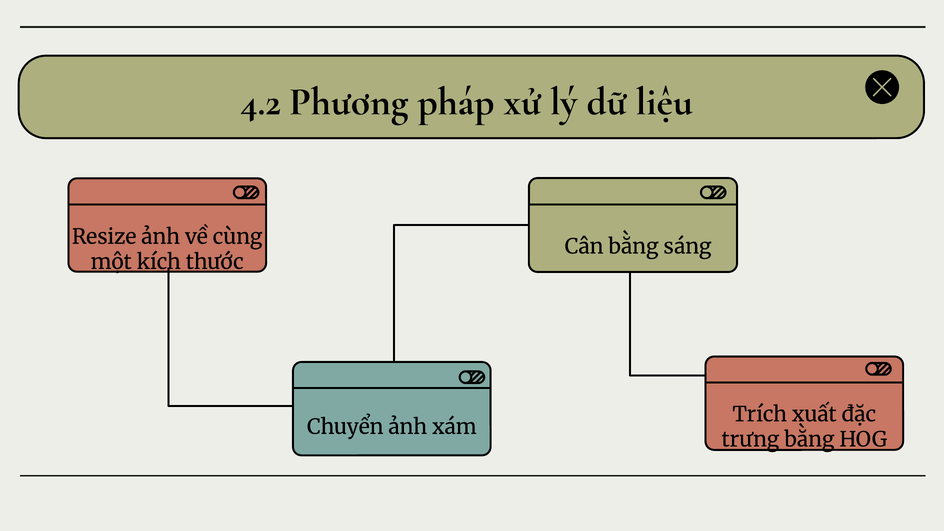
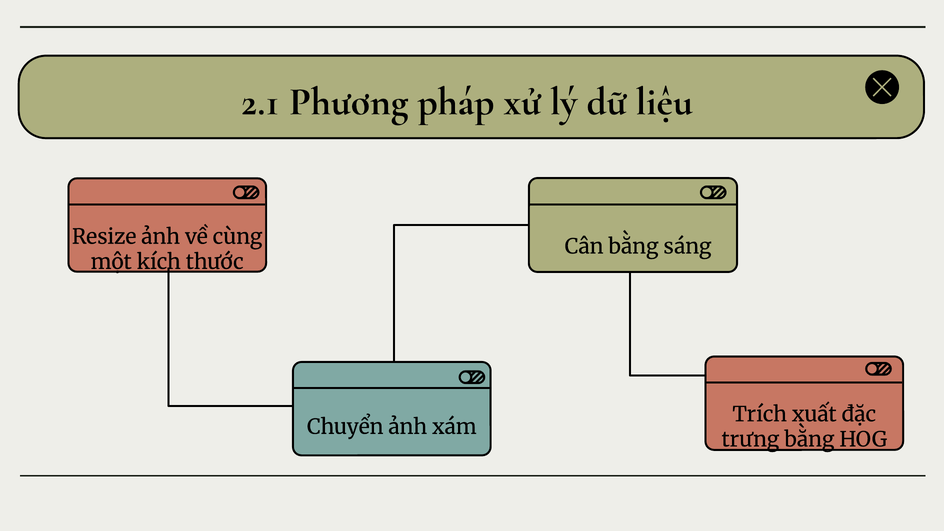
4.2: 4.2 -> 2.1
